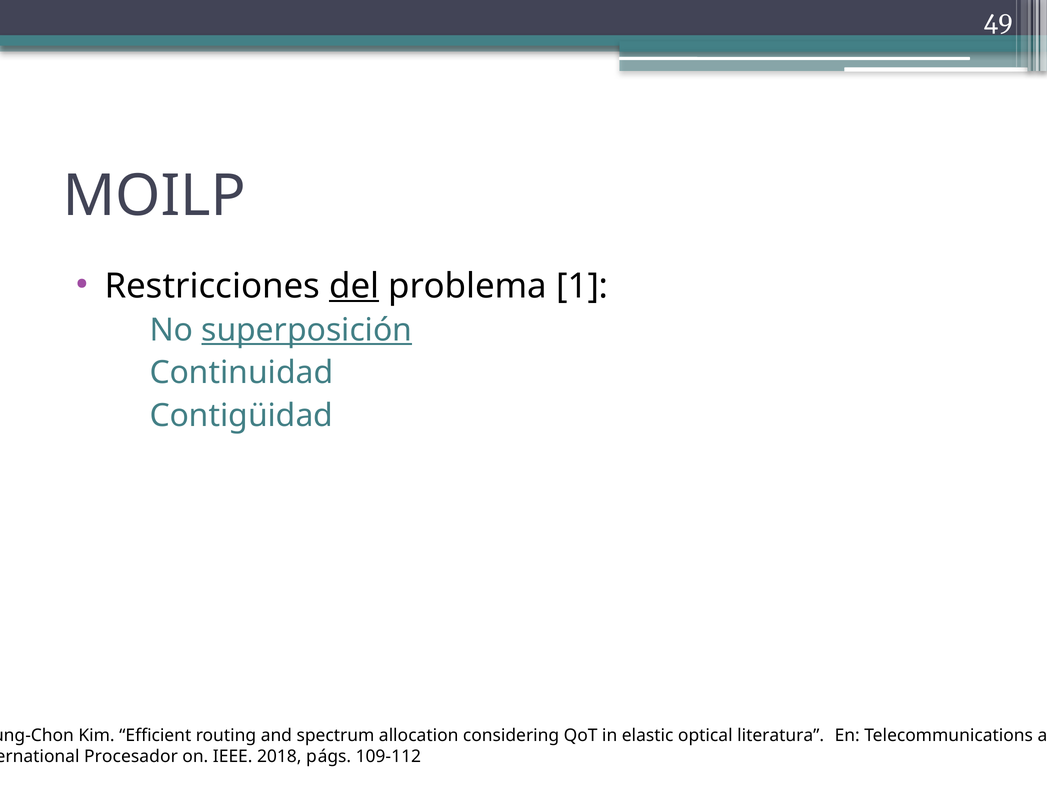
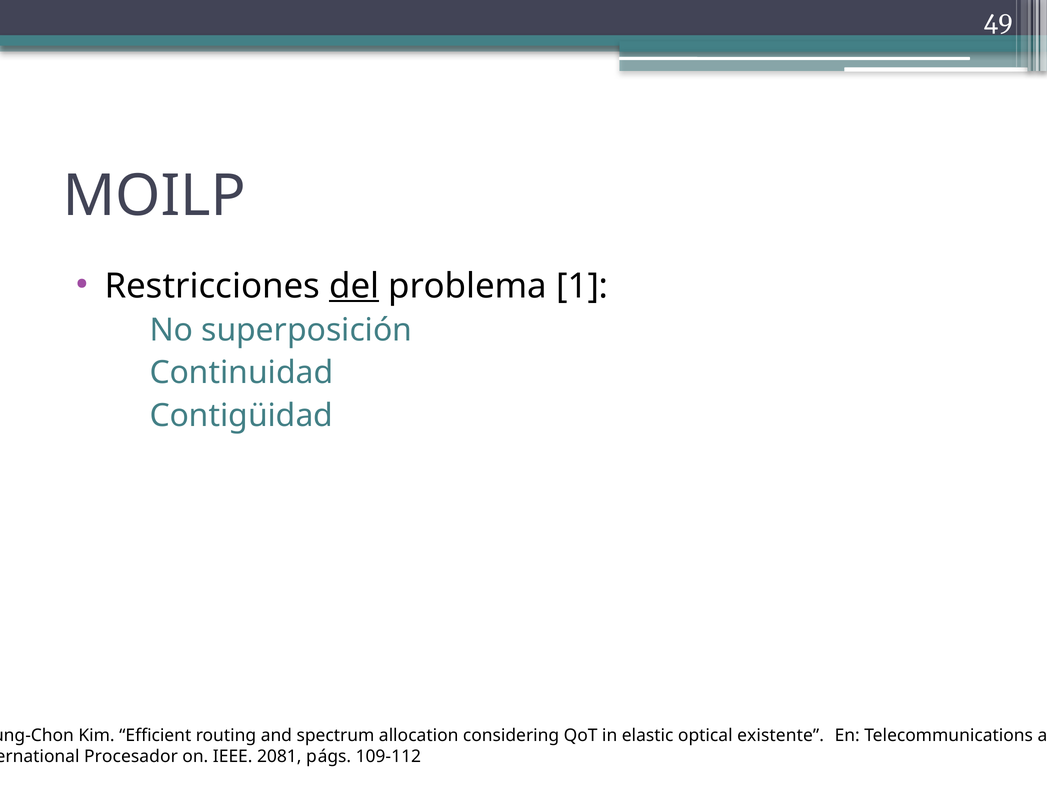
superposición underline: present -> none
literatura: literatura -> existente
2018: 2018 -> 2081
